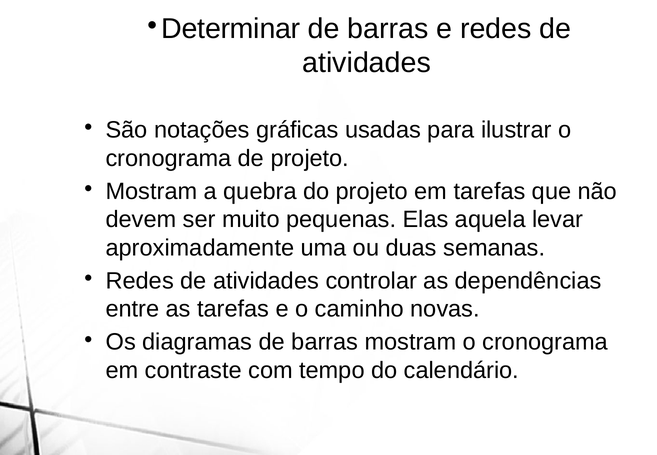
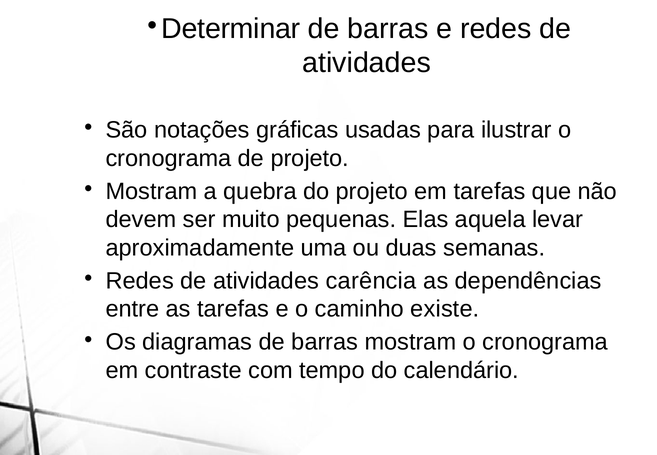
controlar: controlar -> carência
novas: novas -> existe
